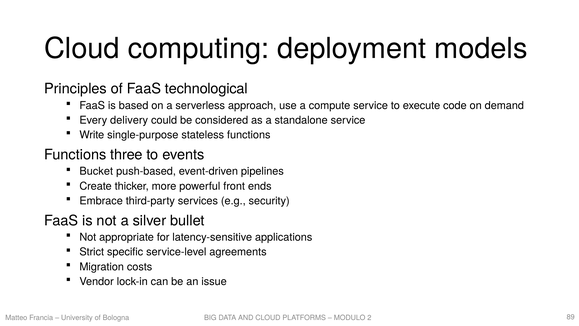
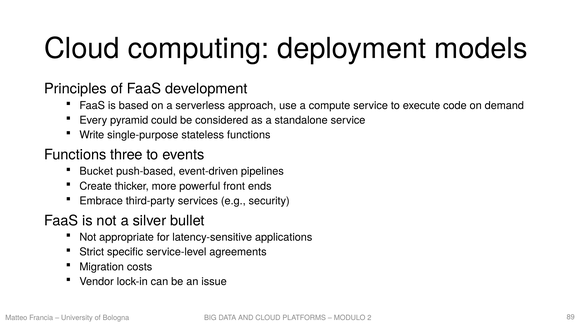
technological: technological -> development
delivery: delivery -> pyramid
